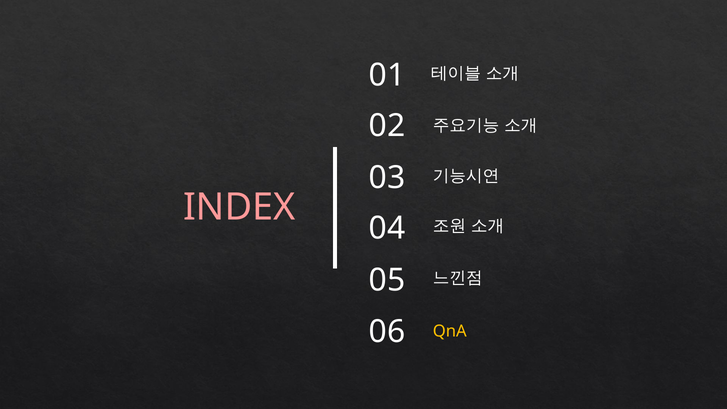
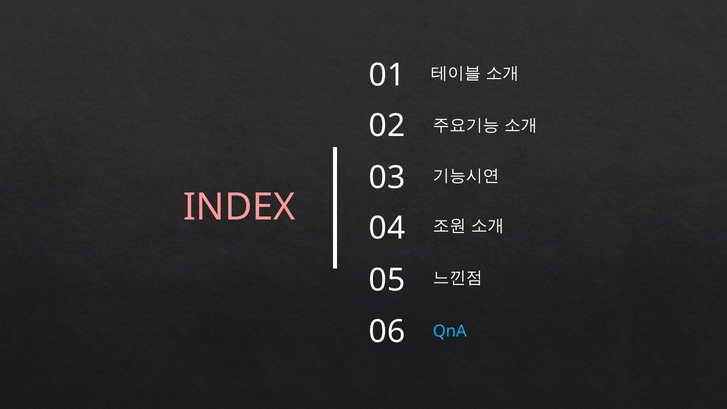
QnA colour: yellow -> light blue
